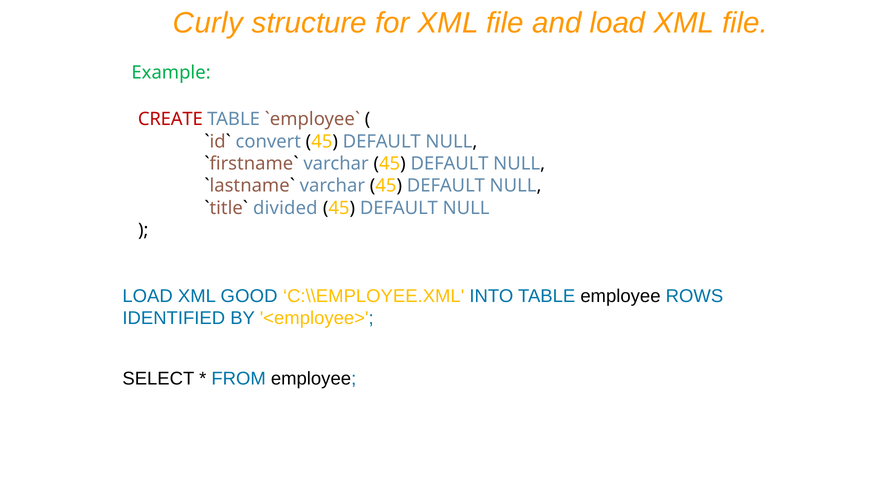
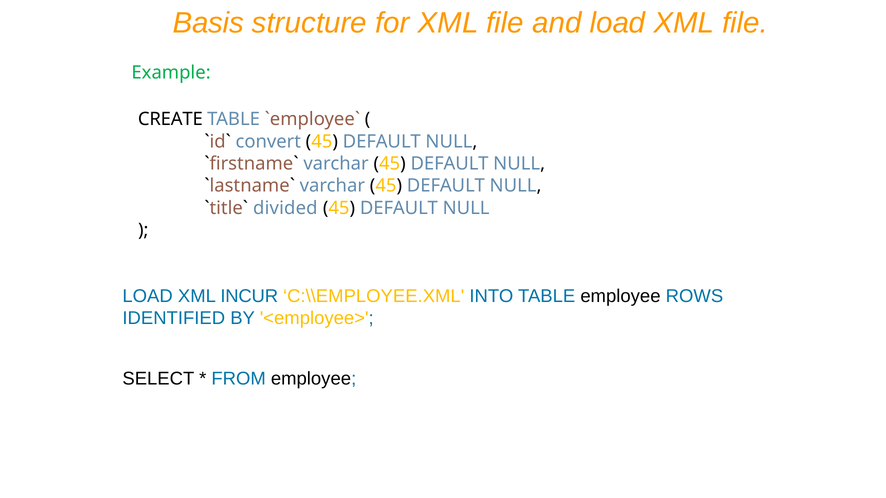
Curly: Curly -> Basis
CREATE colour: red -> black
GOOD: GOOD -> INCUR
